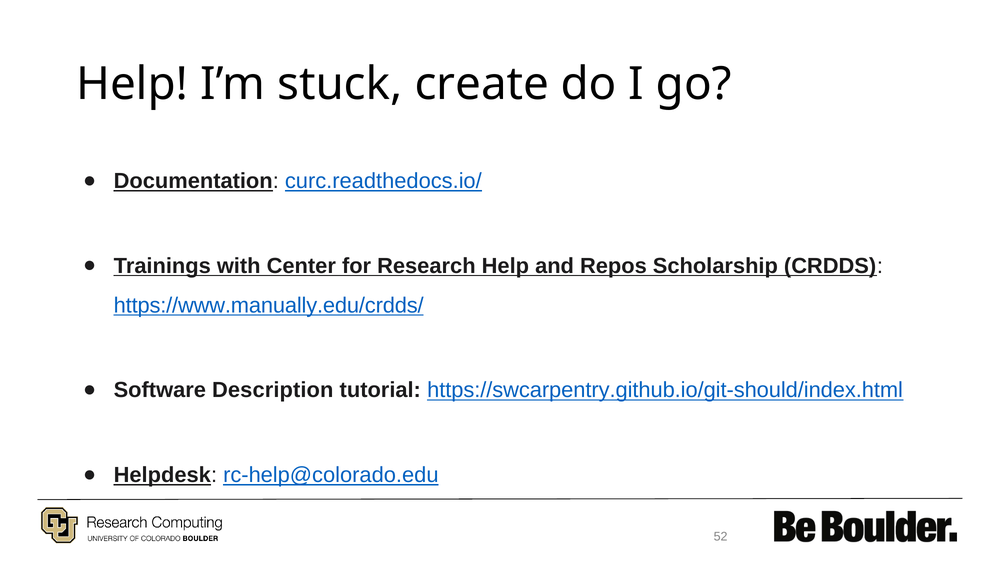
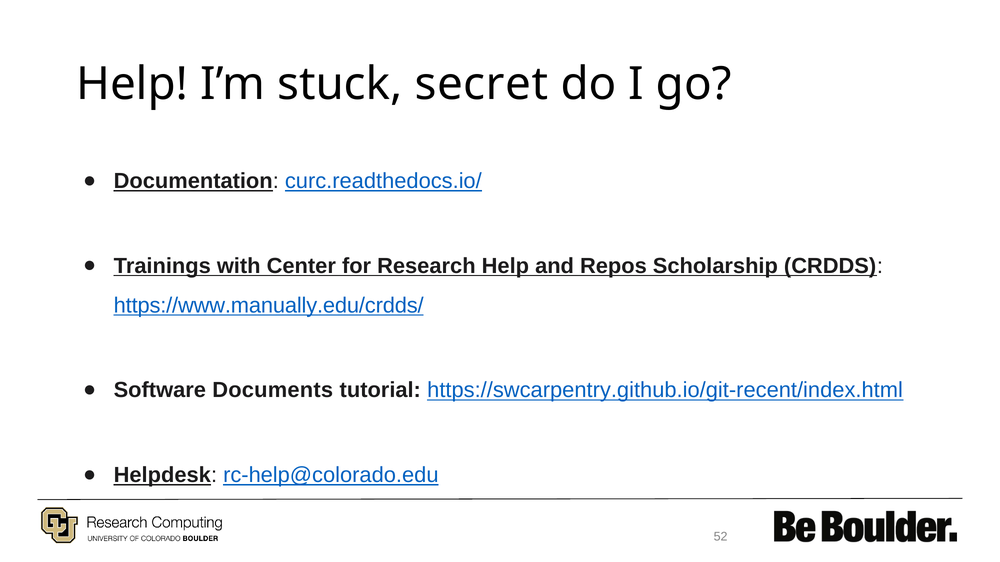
create: create -> secret
Description: Description -> Documents
https://swcarpentry.github.io/git-should/index.html: https://swcarpentry.github.io/git-should/index.html -> https://swcarpentry.github.io/git-recent/index.html
